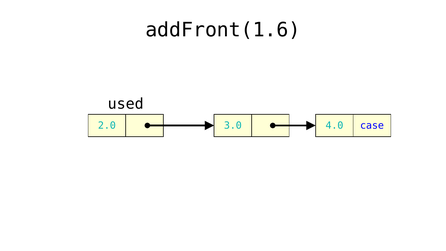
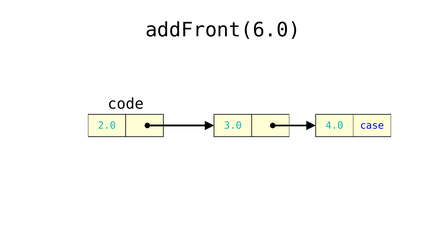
addFront(1.6: addFront(1.6 -> addFront(6.0
used: used -> code
